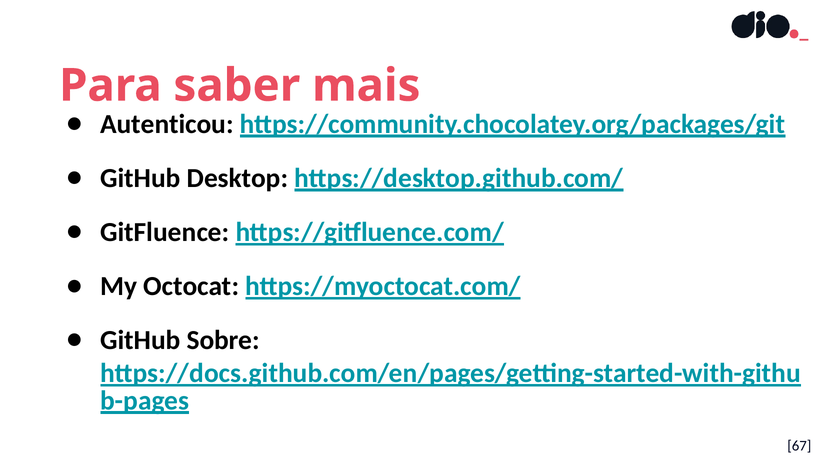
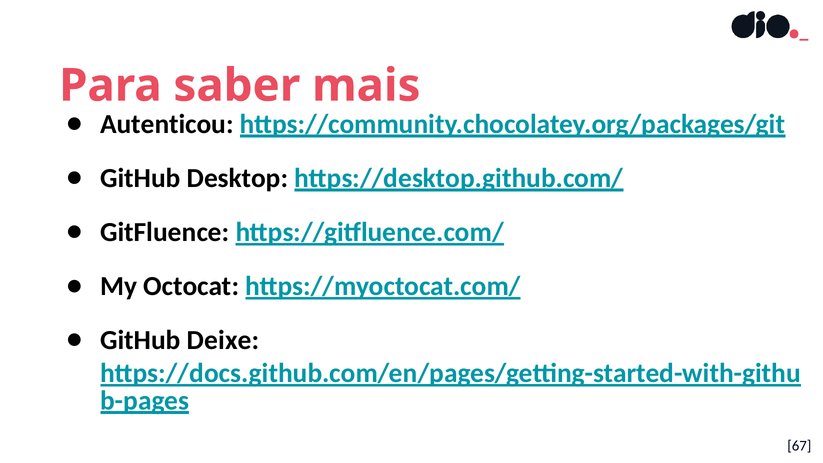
Sobre: Sobre -> Deixe
